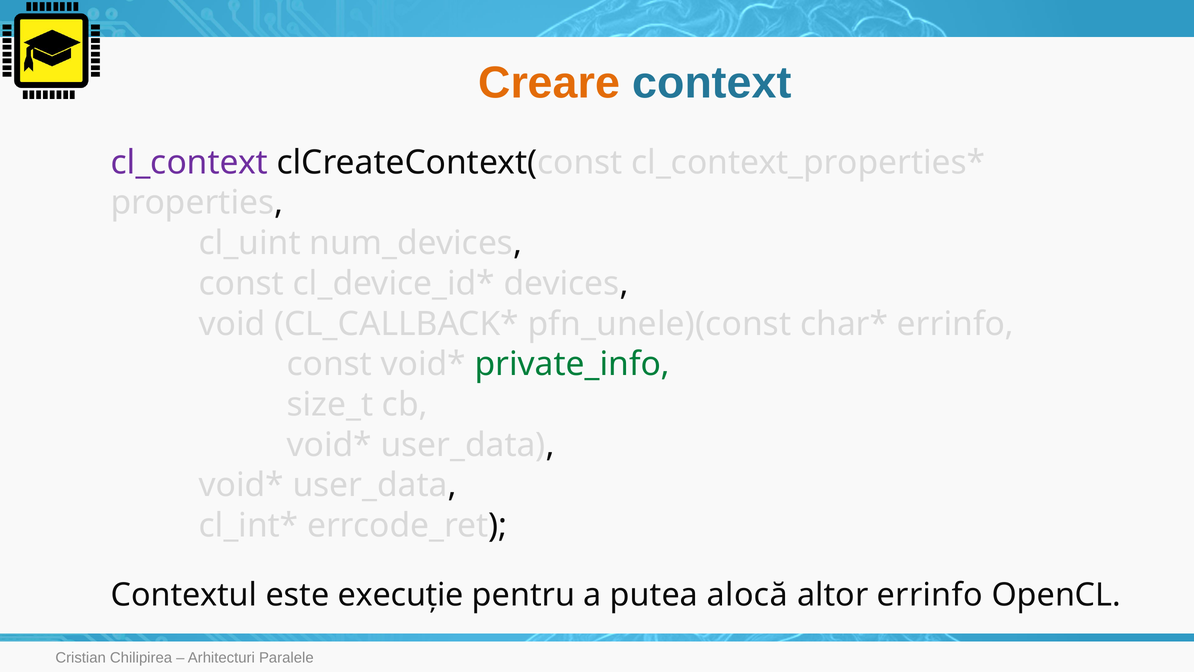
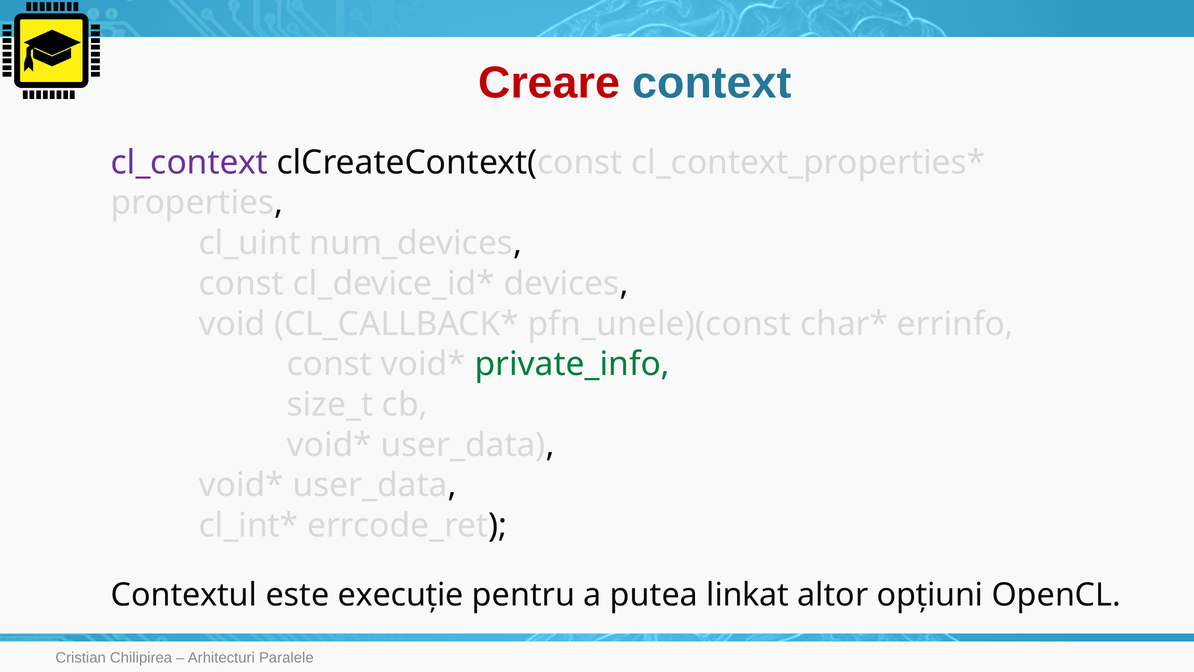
Creare colour: orange -> red
alocă: alocă -> linkat
altor errinfo: errinfo -> opțiuni
